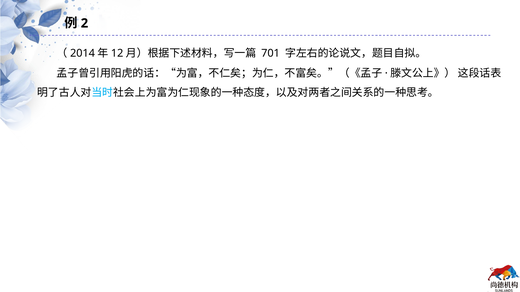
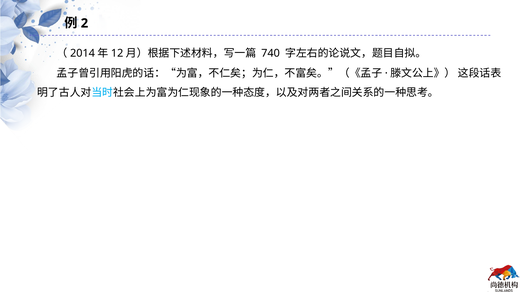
701: 701 -> 740
